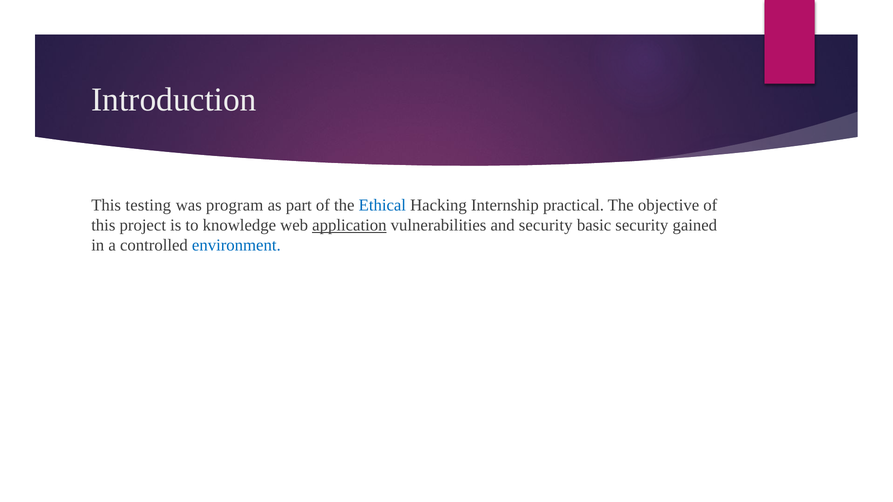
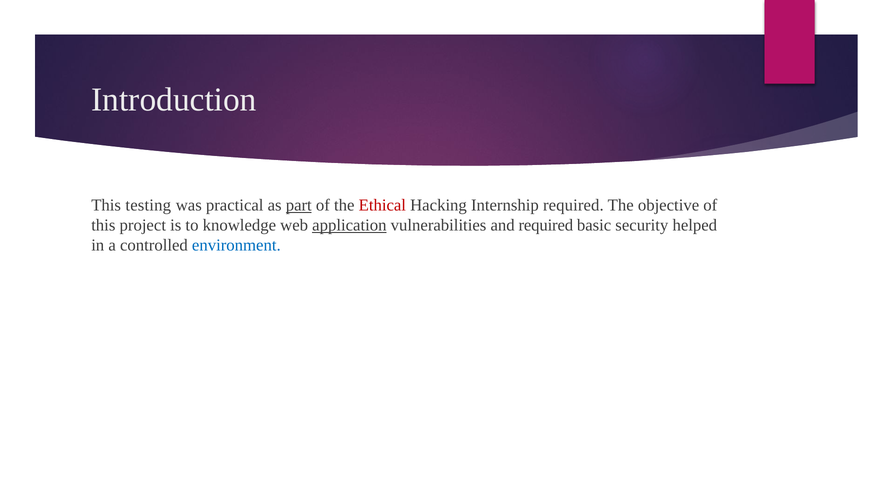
program: program -> practical
part underline: none -> present
Ethical colour: blue -> red
Internship practical: practical -> required
and security: security -> required
gained: gained -> helped
